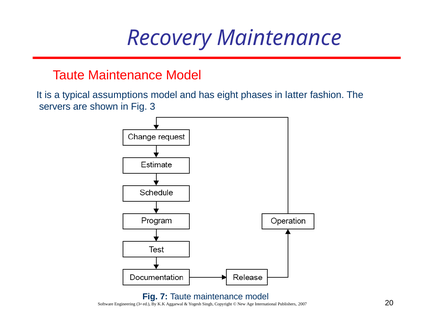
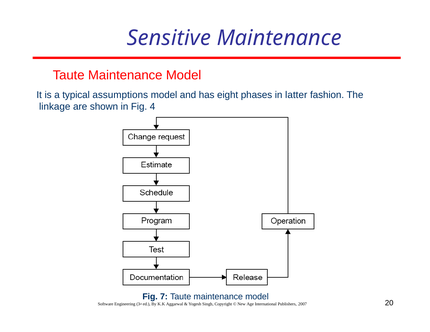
Recovery: Recovery -> Sensitive
servers: servers -> linkage
3: 3 -> 4
